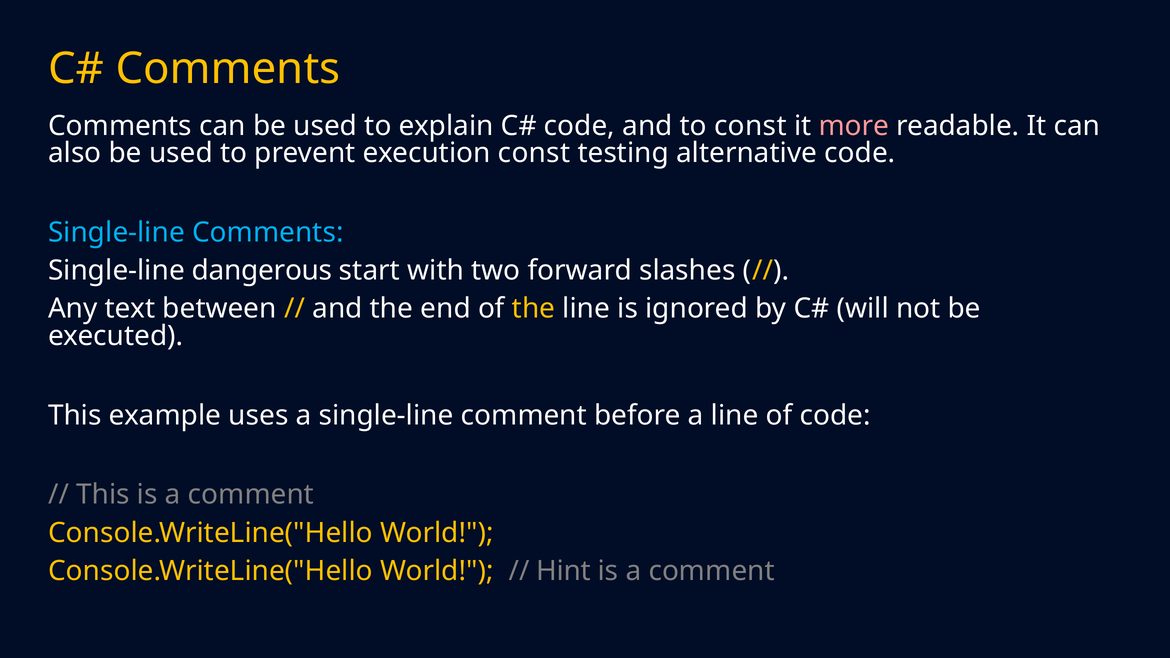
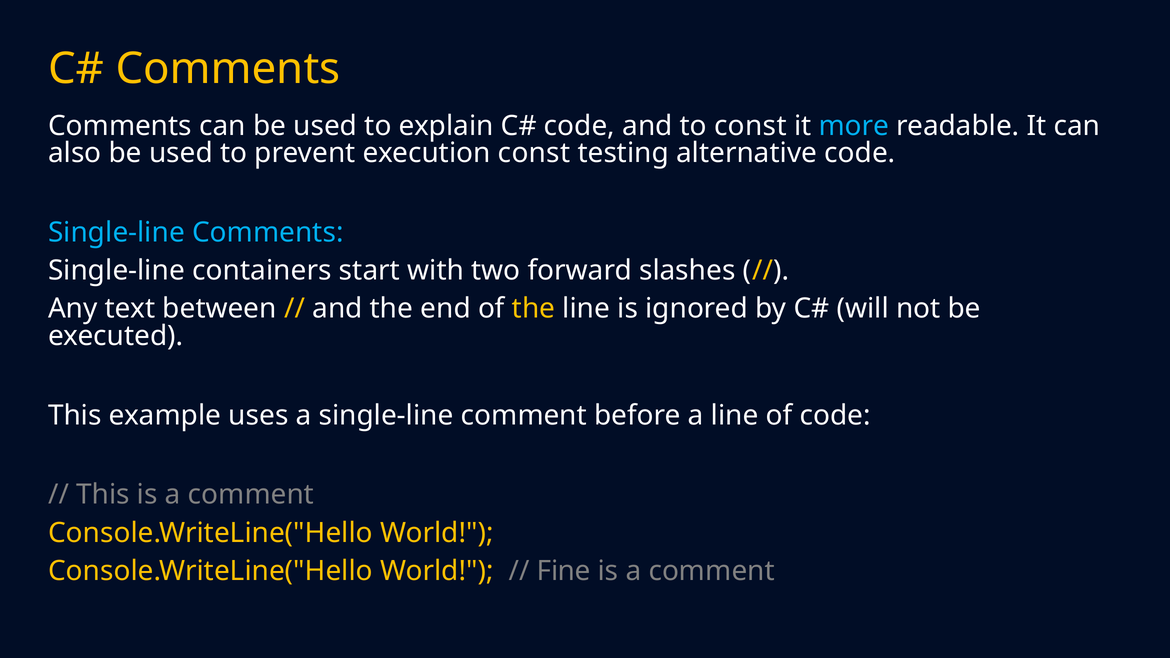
more colour: pink -> light blue
dangerous: dangerous -> containers
Hint: Hint -> Fine
